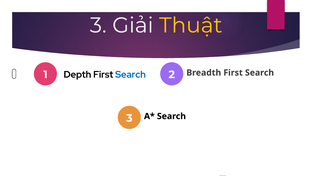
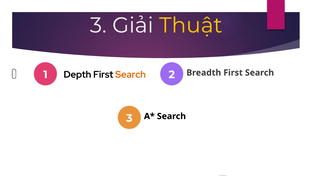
Search at (130, 74) colour: blue -> orange
